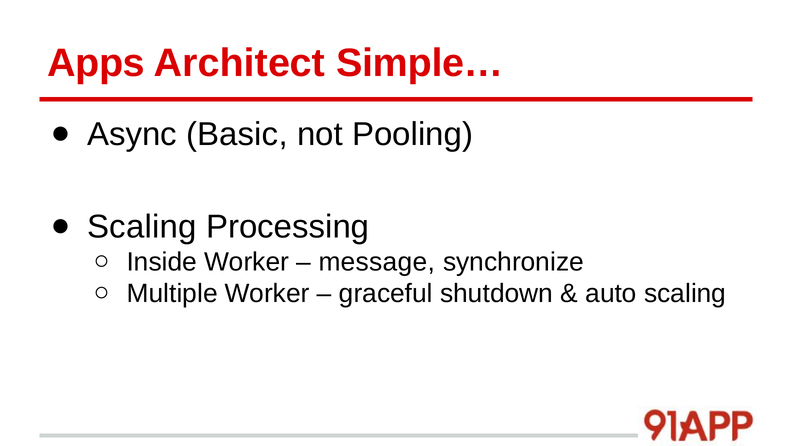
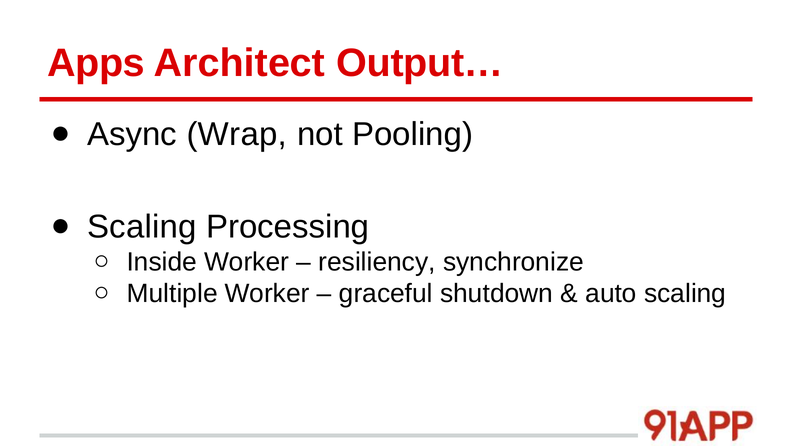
Simple…: Simple… -> Output…
Basic: Basic -> Wrap
message: message -> resiliency
